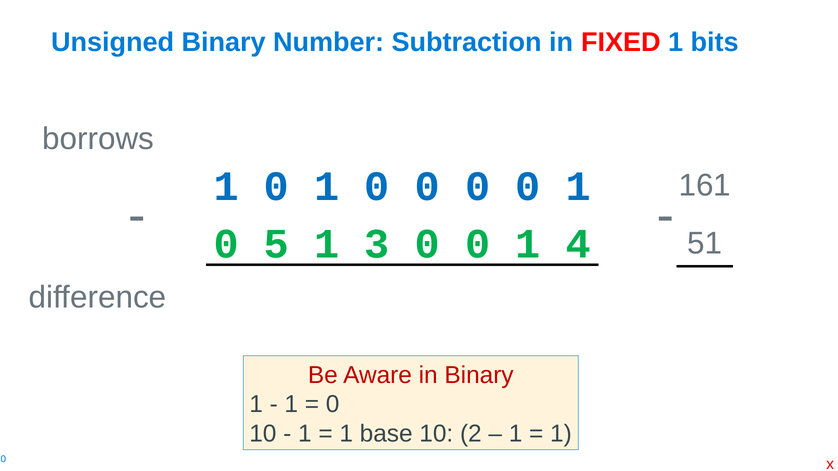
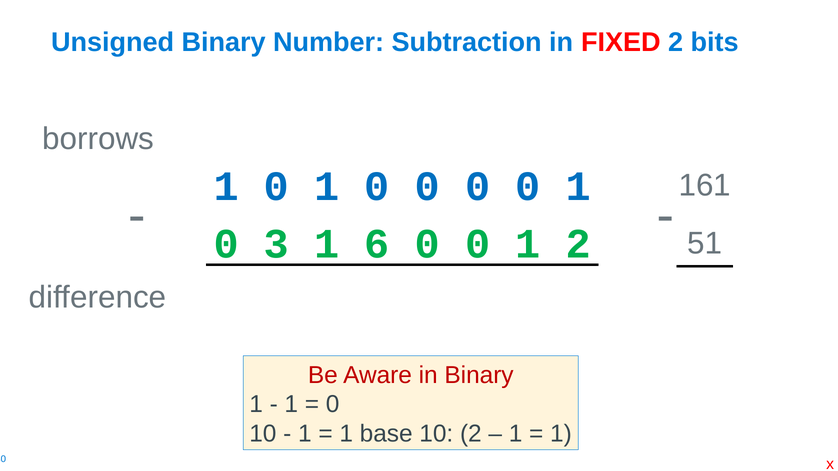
FIXED 1: 1 -> 2
5: 5 -> 3
3: 3 -> 6
1 4: 4 -> 2
